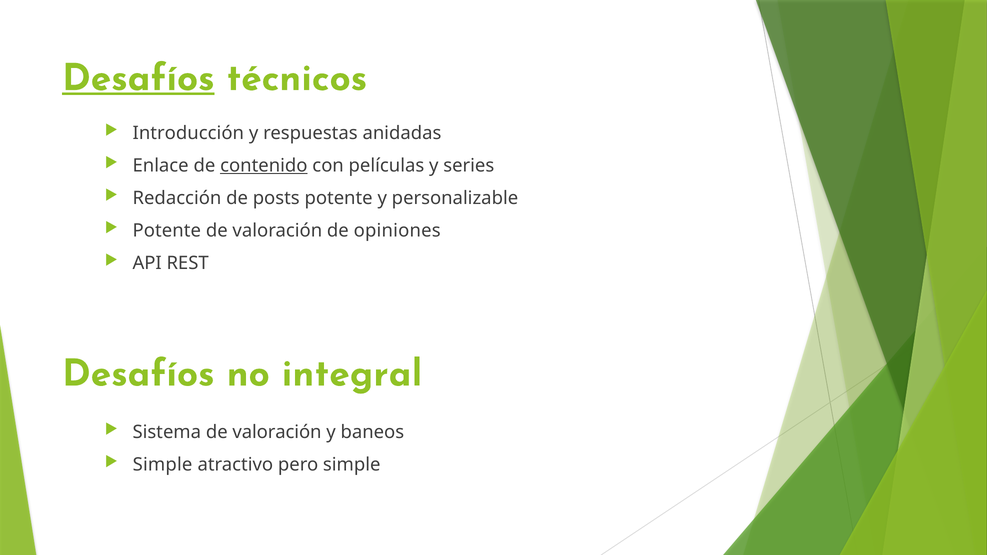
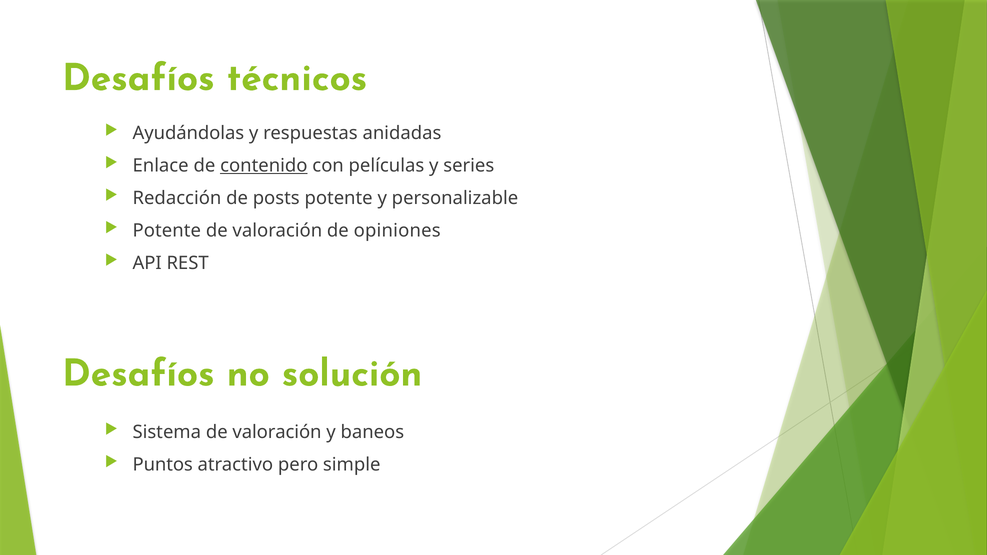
Desafíos at (138, 78) underline: present -> none
Introducción: Introducción -> Ayudándolas
integral: integral -> solución
Simple at (163, 465): Simple -> Puntos
